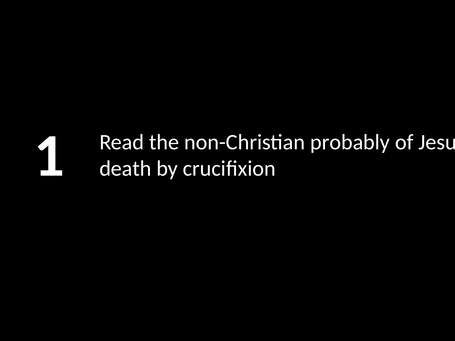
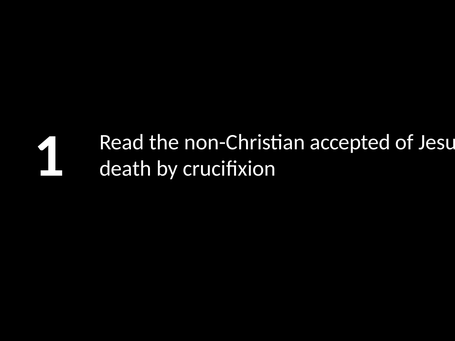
probably: probably -> accepted
